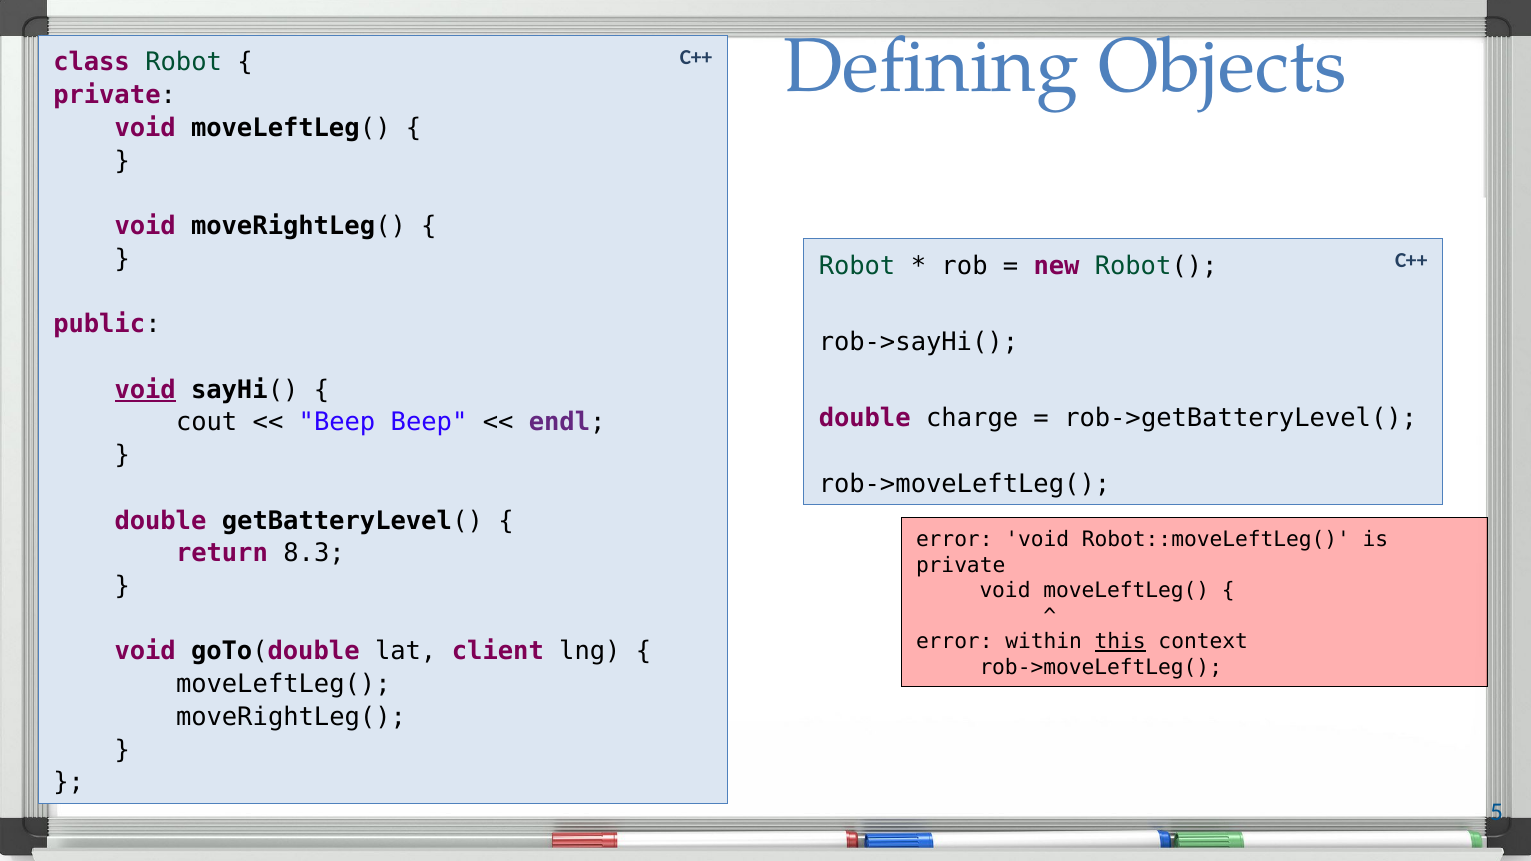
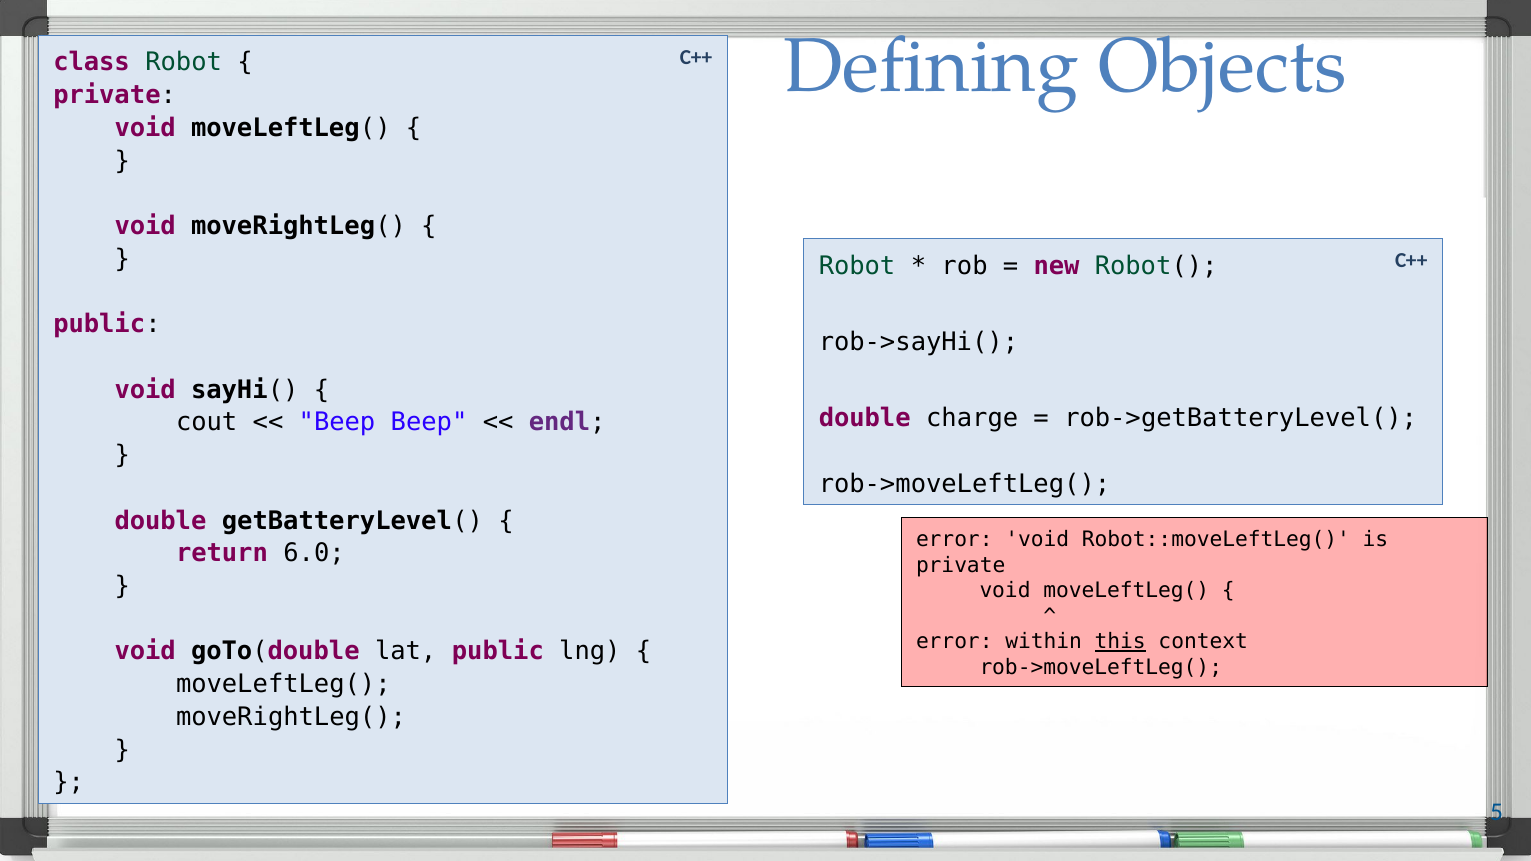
void at (145, 390) underline: present -> none
8.3: 8.3 -> 6.0
lat client: client -> public
